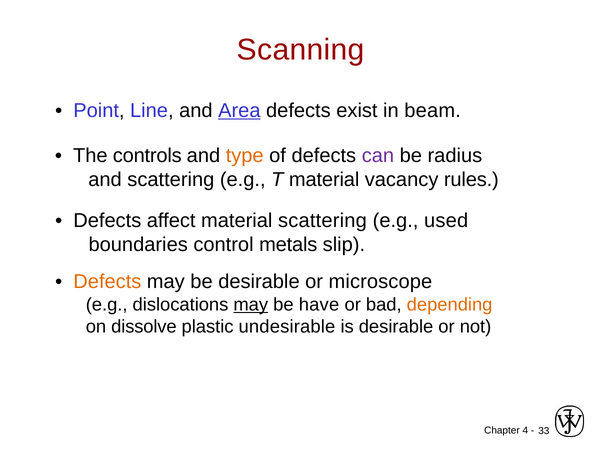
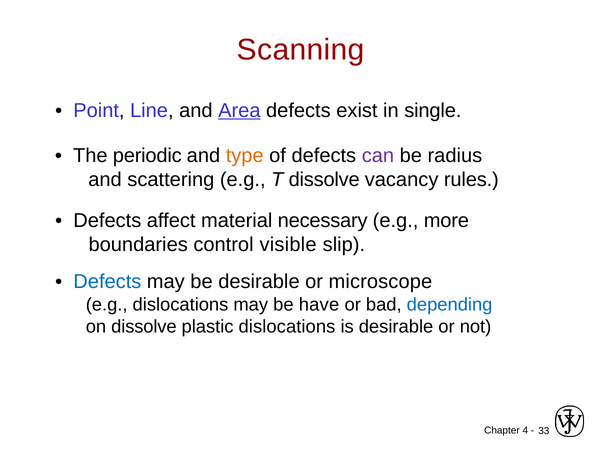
beam: beam -> single
controls: controls -> periodic
T material: material -> dissolve
material scattering: scattering -> necessary
used: used -> more
metals: metals -> visible
Defects at (107, 282) colour: orange -> blue
may at (251, 305) underline: present -> none
depending colour: orange -> blue
plastic undesirable: undesirable -> dislocations
